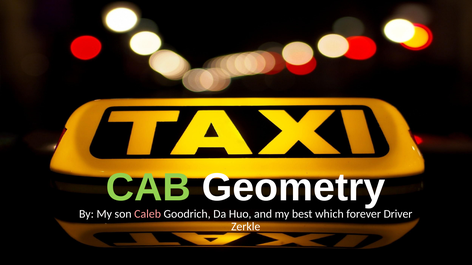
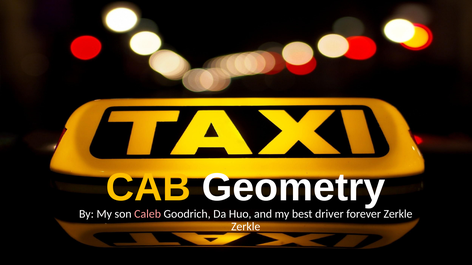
CAB colour: light green -> yellow
which: which -> driver
forever Driver: Driver -> Zerkle
